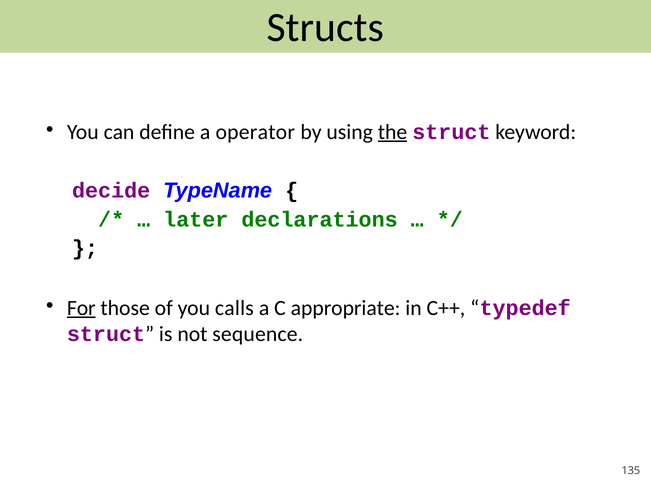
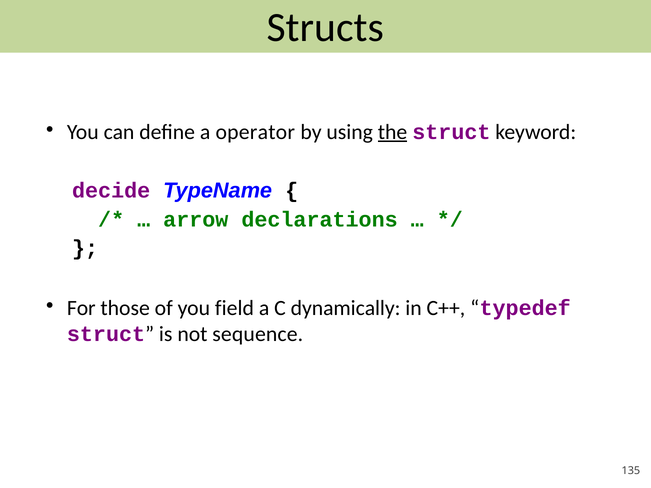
later: later -> arrow
For underline: present -> none
calls: calls -> field
appropriate: appropriate -> dynamically
